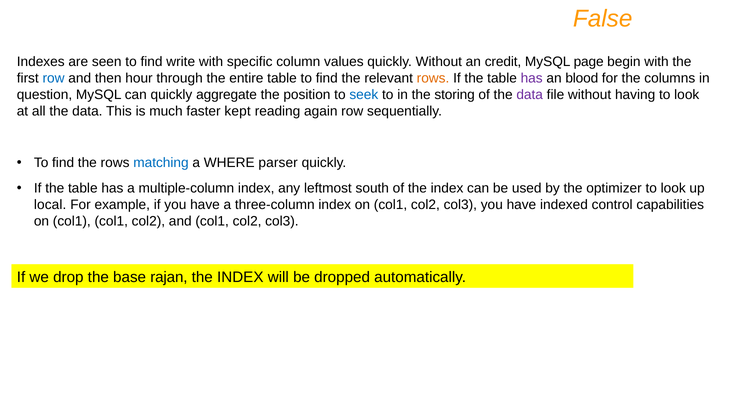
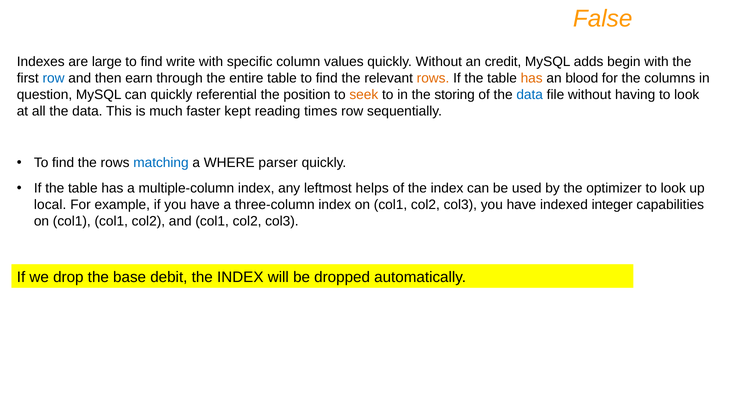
seen: seen -> large
page: page -> adds
hour: hour -> earn
has at (532, 78) colour: purple -> orange
aggregate: aggregate -> referential
seek colour: blue -> orange
data at (530, 95) colour: purple -> blue
again: again -> times
south: south -> helps
control: control -> integer
rajan: rajan -> debit
